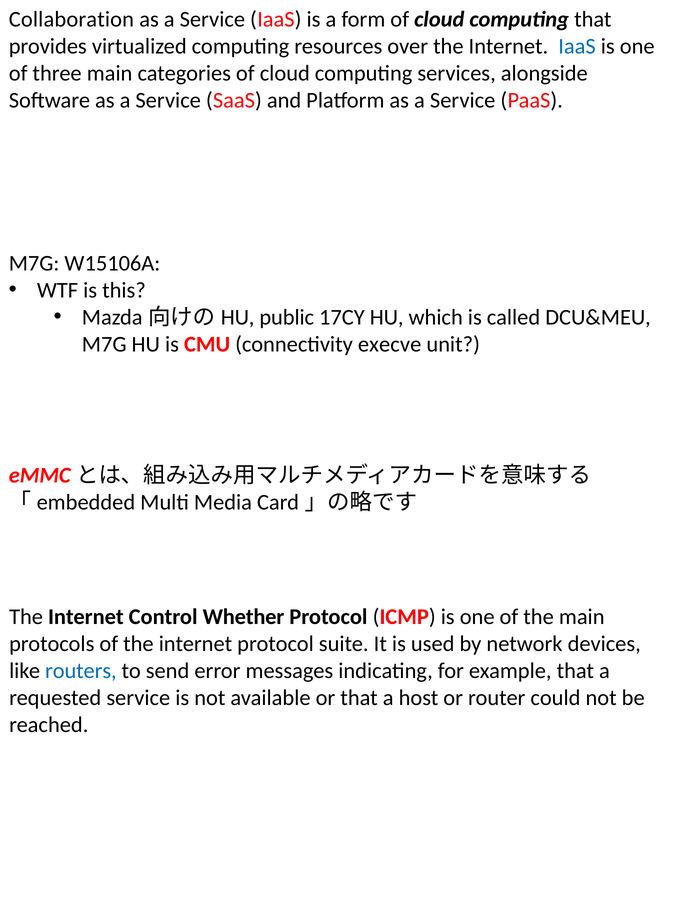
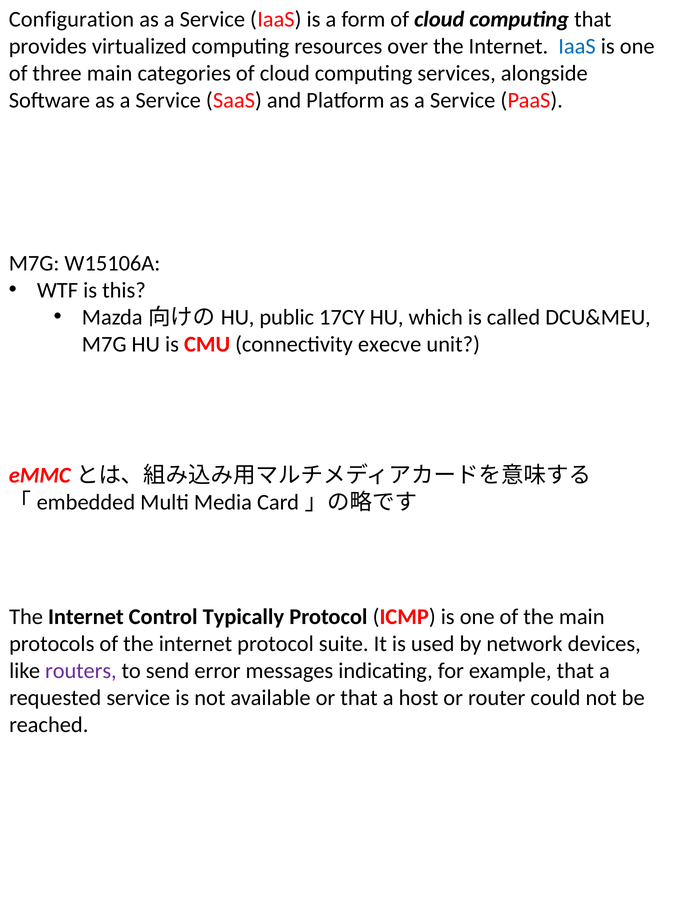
Collaboration: Collaboration -> Configuration
Whether: Whether -> Typically
routers colour: blue -> purple
